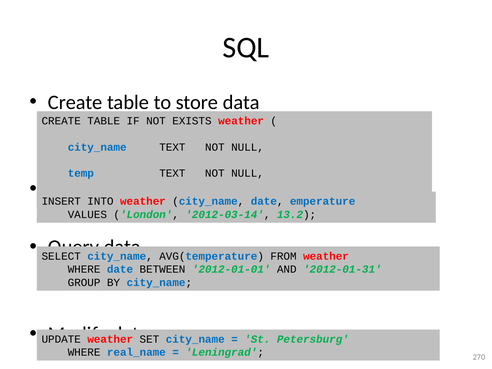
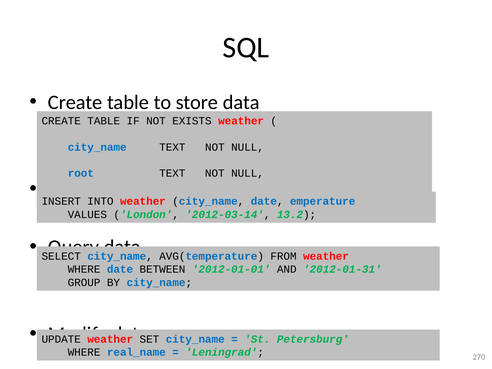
temp: temp -> root
